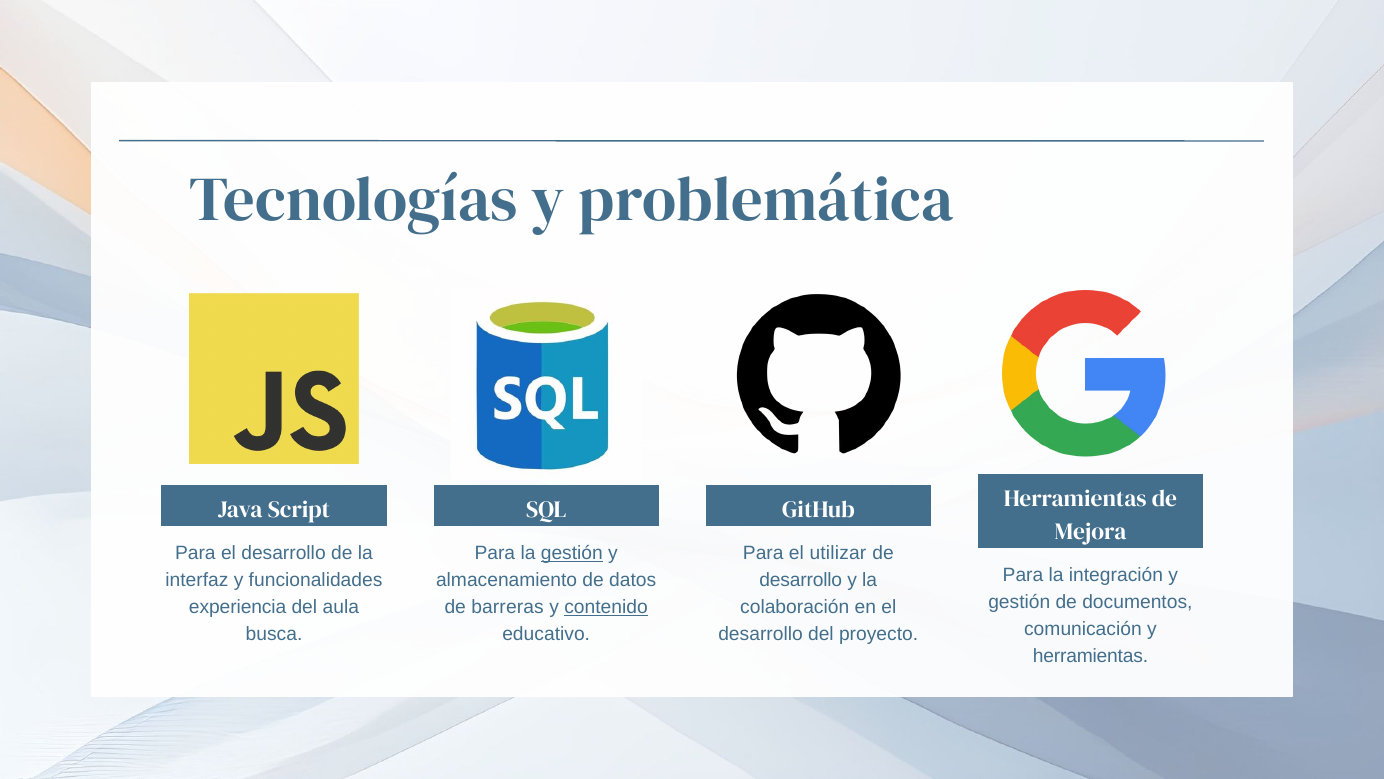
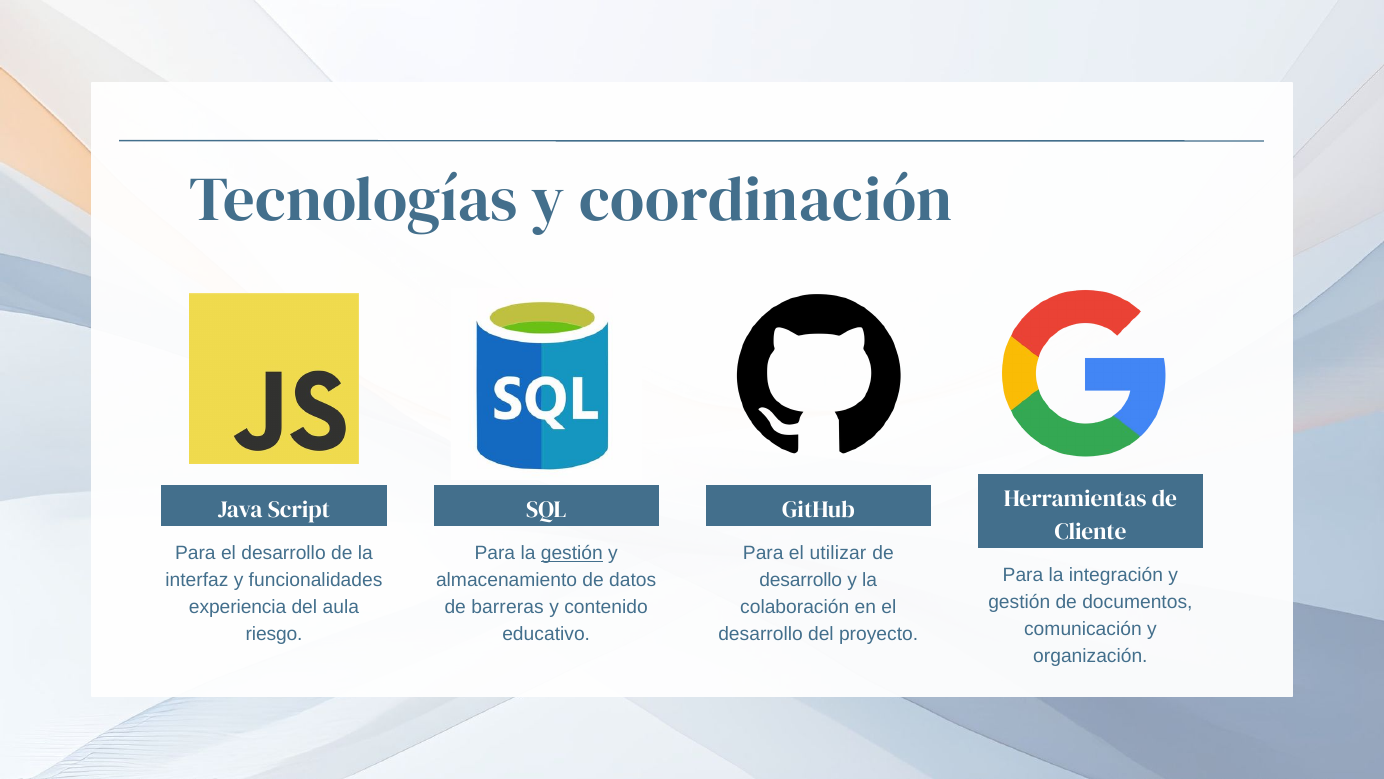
problemática: problemática -> coordinación
Mejora: Mejora -> Cliente
contenido underline: present -> none
busca: busca -> riesgo
herramientas at (1090, 656): herramientas -> organización
